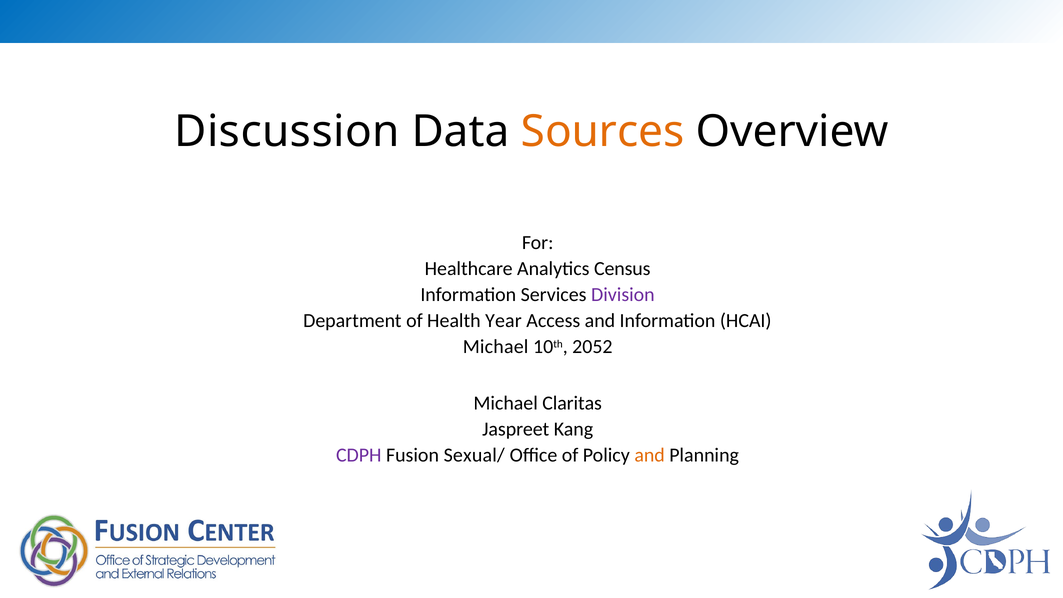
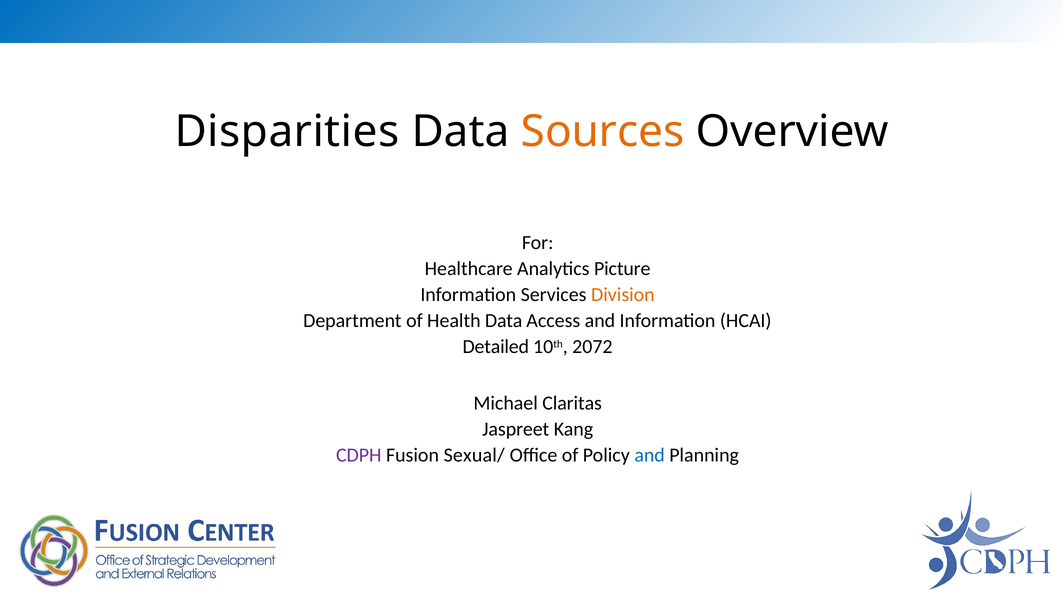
Discussion: Discussion -> Disparities
Census: Census -> Picture
Division colour: purple -> orange
Health Year: Year -> Data
Michael at (496, 347): Michael -> Detailed
2052: 2052 -> 2072
and at (650, 455) colour: orange -> blue
